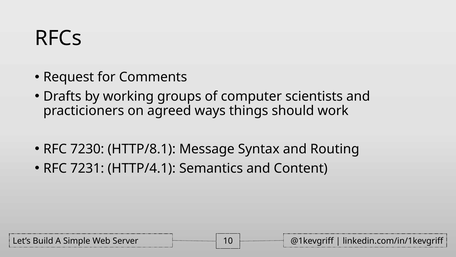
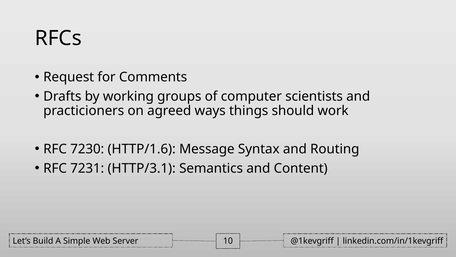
HTTP/8.1: HTTP/8.1 -> HTTP/1.6
HTTP/4.1: HTTP/4.1 -> HTTP/3.1
